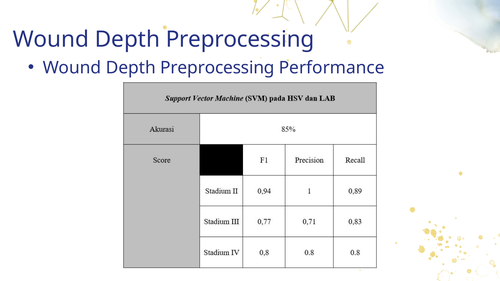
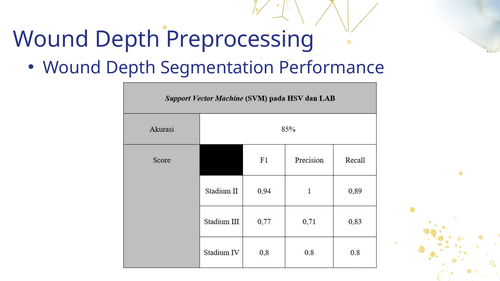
Preprocessing at (217, 68): Preprocessing -> Segmentation
